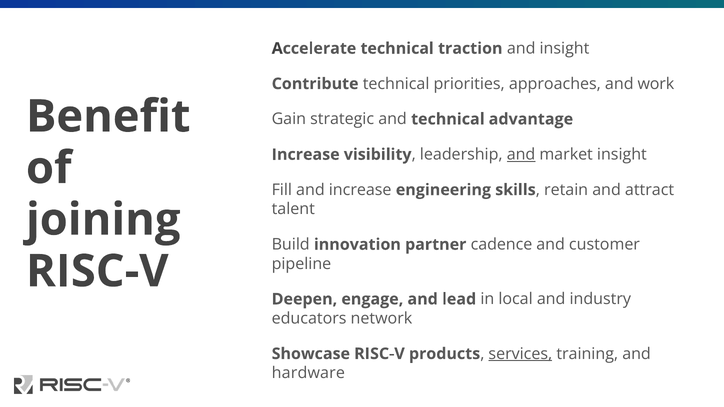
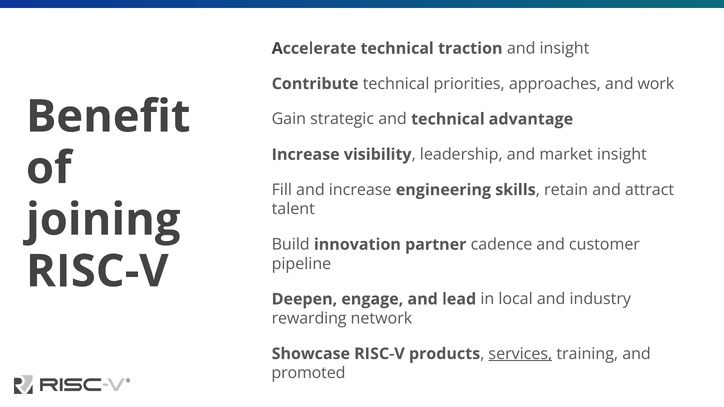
and at (521, 155) underline: present -> none
educators: educators -> rewarding
hardware: hardware -> promoted
